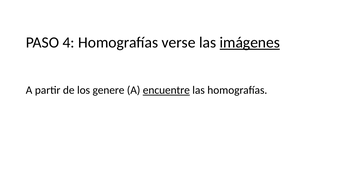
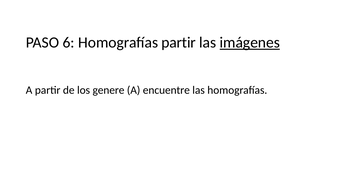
4: 4 -> 6
Homografías verse: verse -> partir
encuentre underline: present -> none
